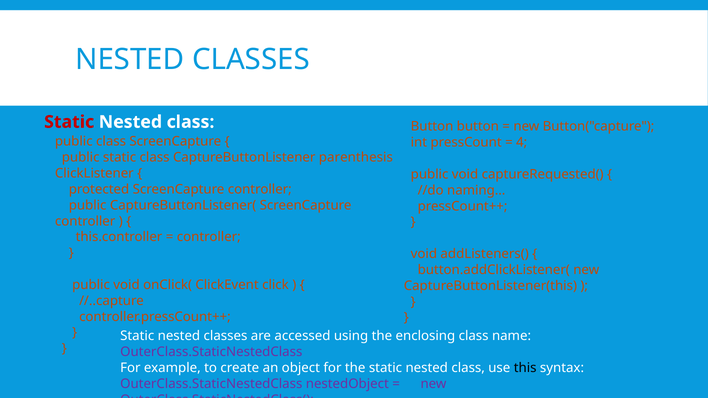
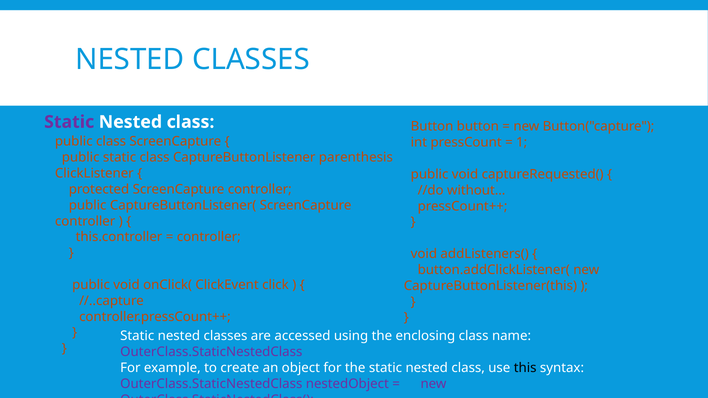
Static at (69, 122) colour: red -> purple
4: 4 -> 1
naming: naming -> without
